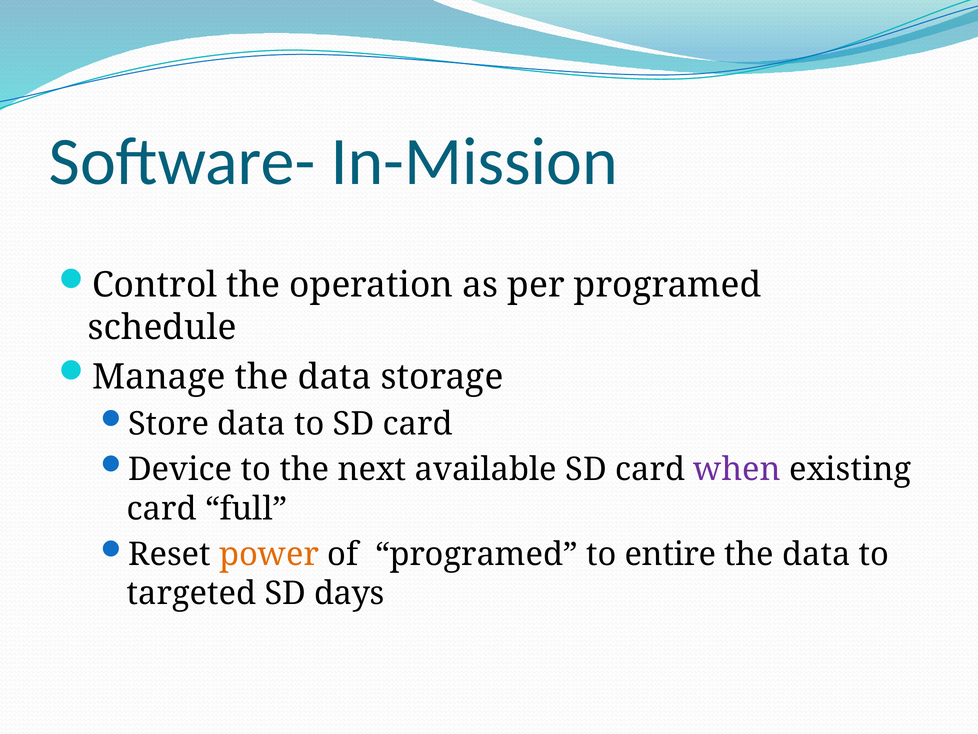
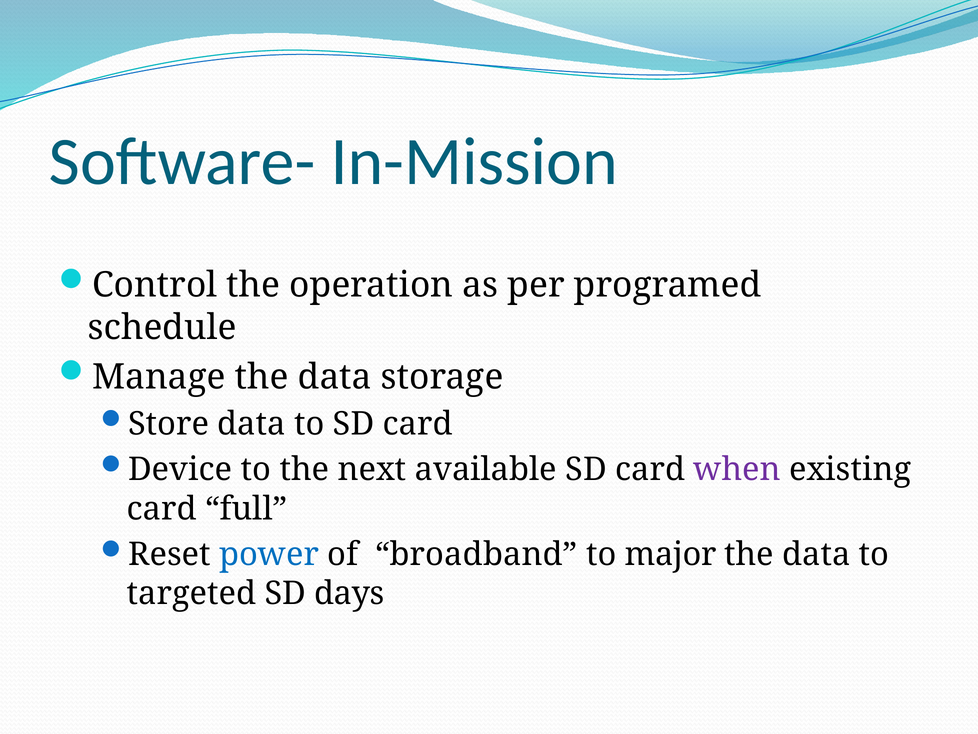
power colour: orange -> blue
of programed: programed -> broadband
entire: entire -> major
